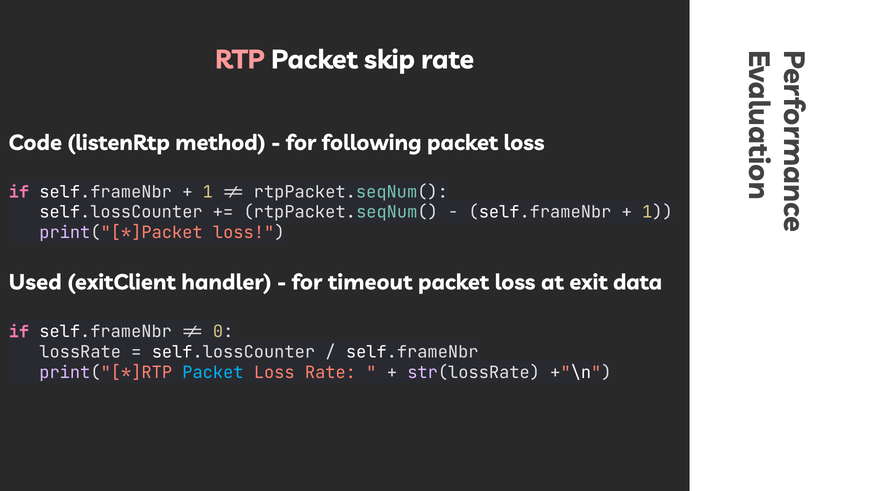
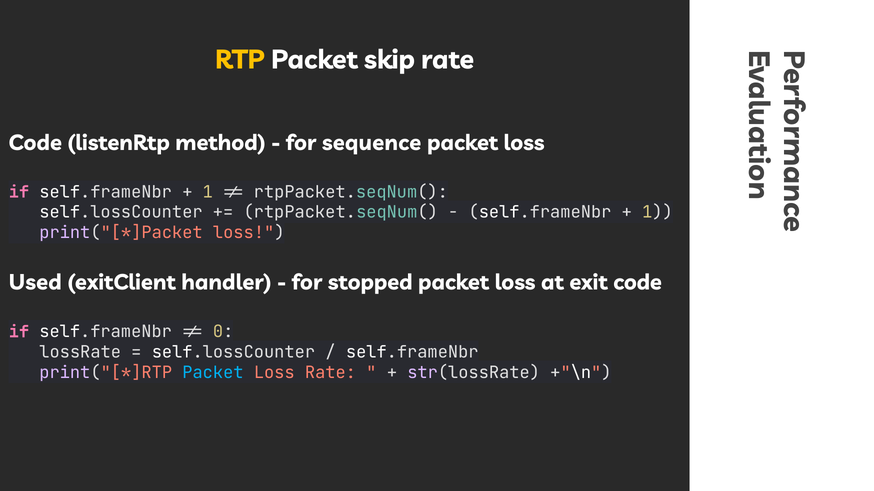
RTP colour: pink -> yellow
following: following -> sequence
timeout: timeout -> stopped
exit data: data -> code
